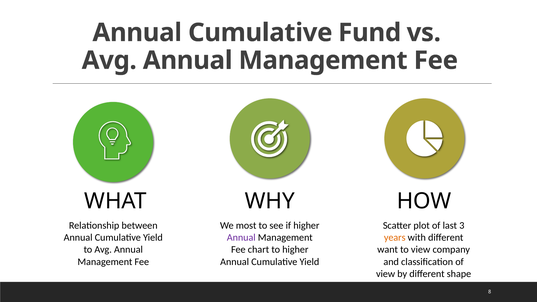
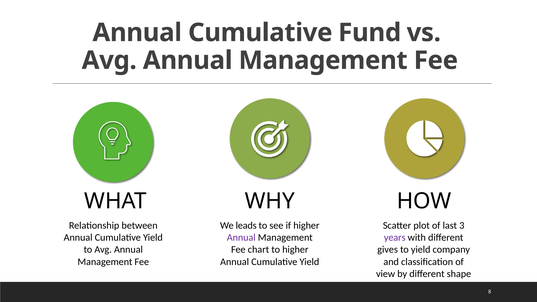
most: most -> leads
years colour: orange -> purple
want: want -> gives
to view: view -> yield
